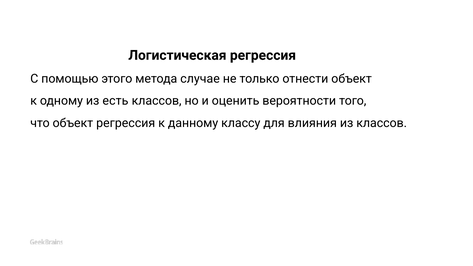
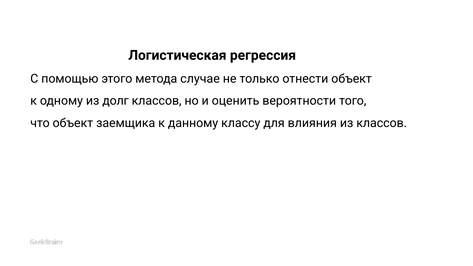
есть: есть -> долг
объект регрессия: регрессия -> заемщика
